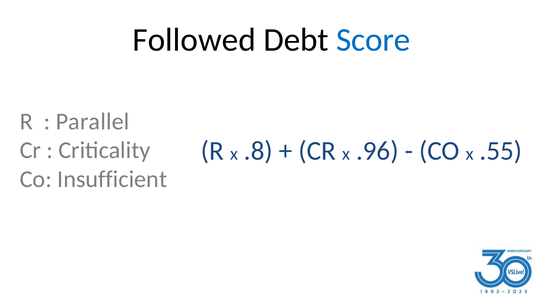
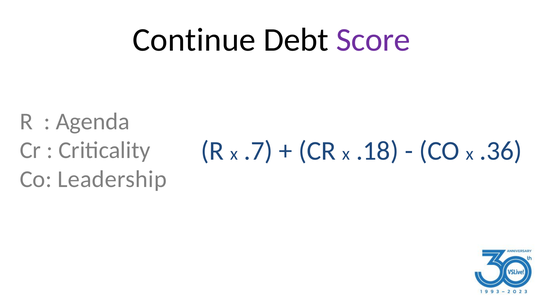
Followed: Followed -> Continue
Score colour: blue -> purple
Parallel: Parallel -> Agenda
.8: .8 -> .7
.96: .96 -> .18
.55: .55 -> .36
Insufficient: Insufficient -> Leadership
